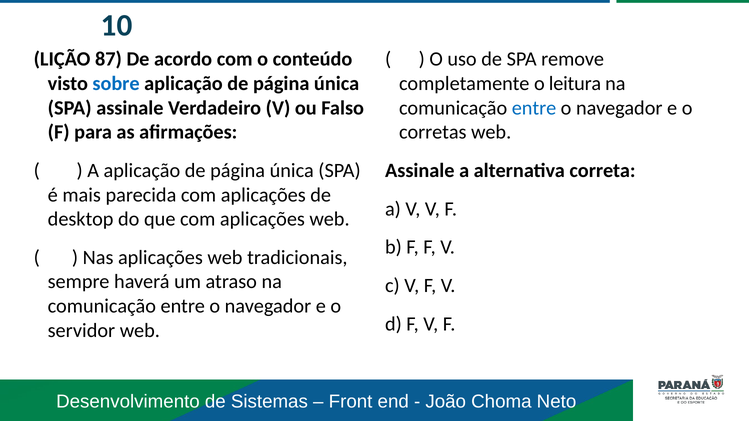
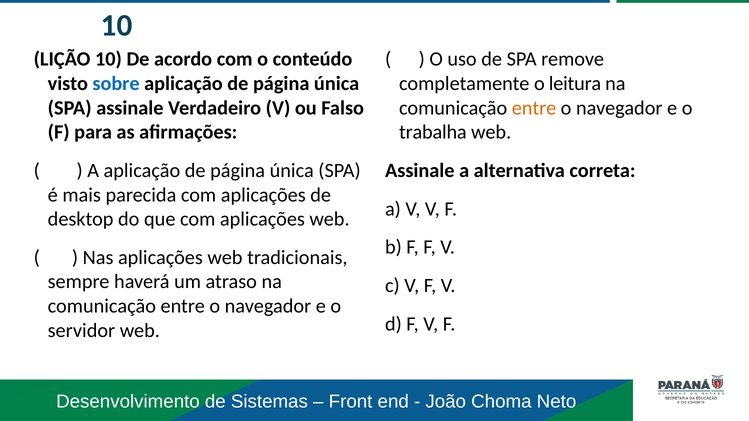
LIÇÃO 87: 87 -> 10
entre at (534, 108) colour: blue -> orange
corretas: corretas -> trabalha
